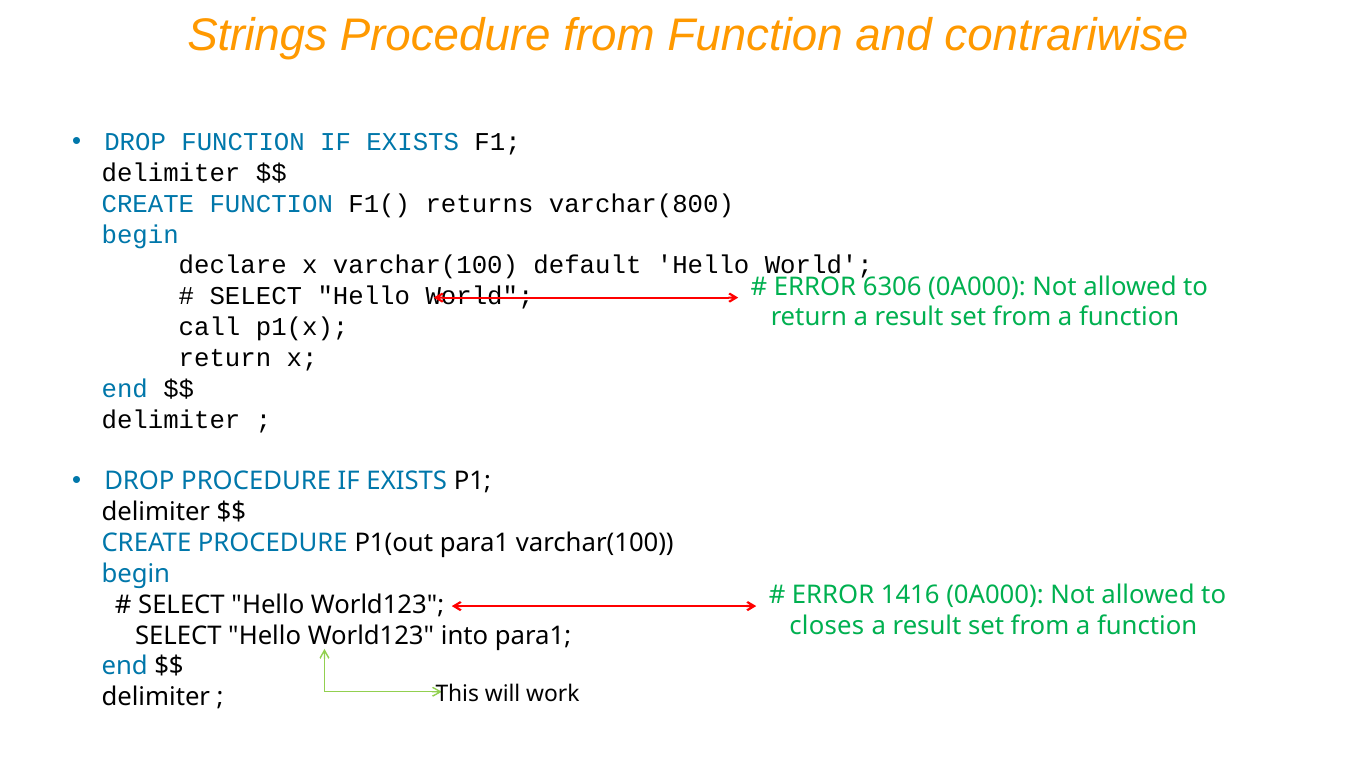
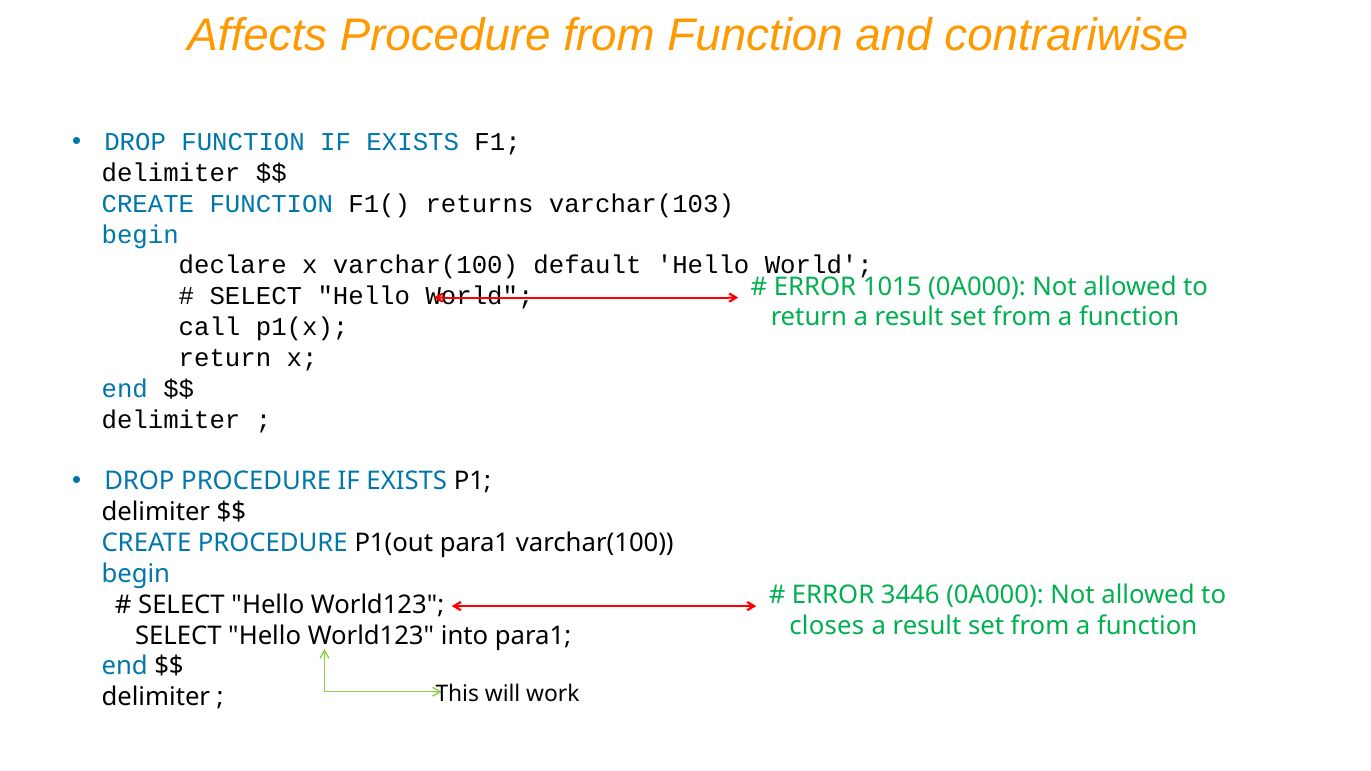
Strings: Strings -> Affects
varchar(800: varchar(800 -> varchar(103
6306: 6306 -> 1015
1416: 1416 -> 3446
